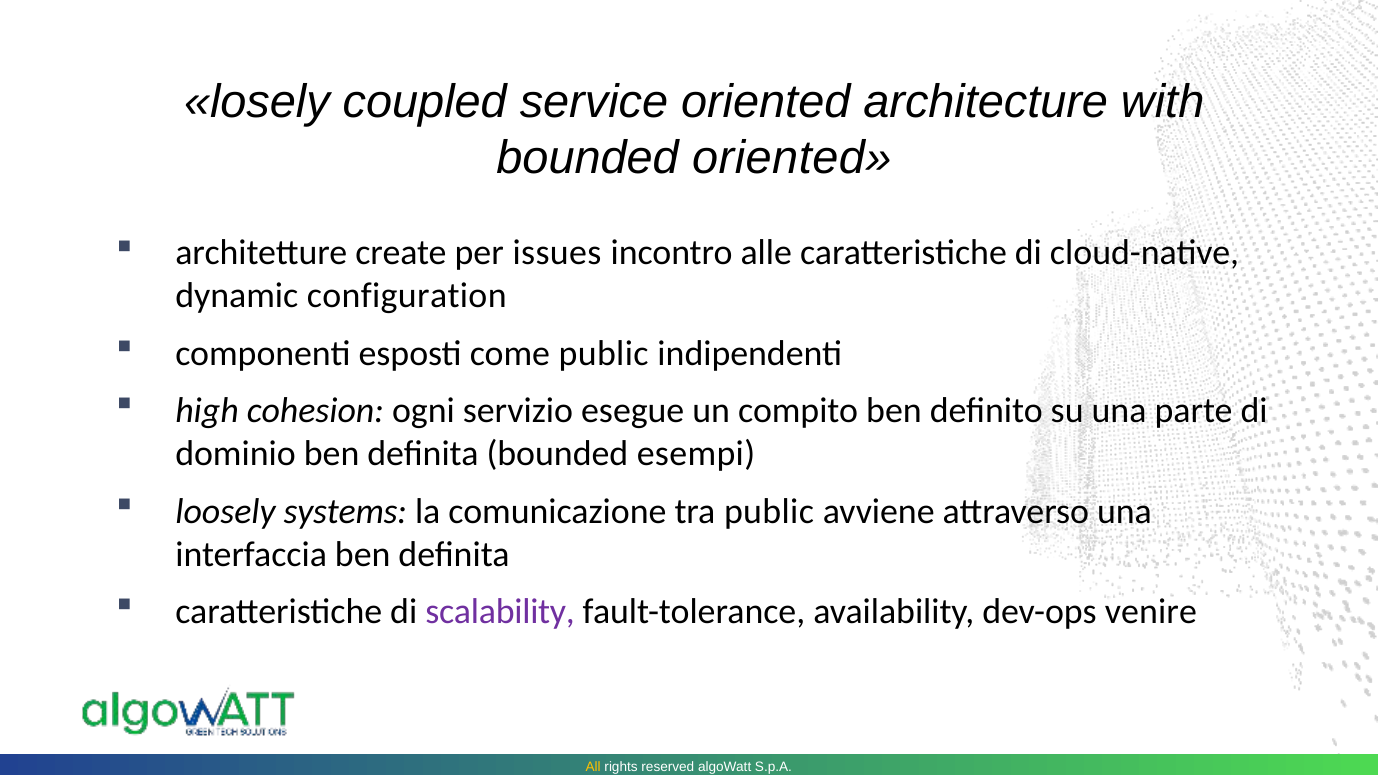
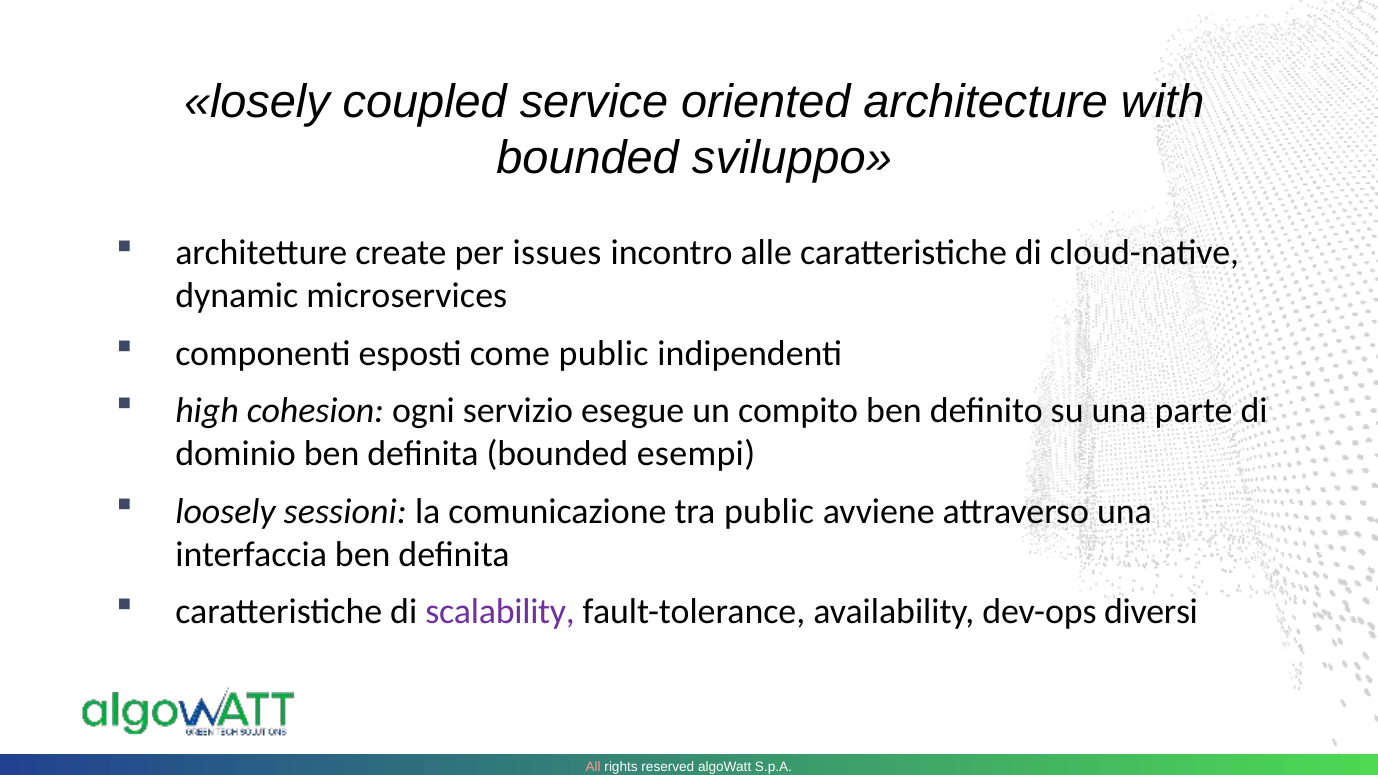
bounded oriented: oriented -> sviluppo
configuration: configuration -> microservices
systems: systems -> sessioni
venire: venire -> diversi
All colour: yellow -> pink
